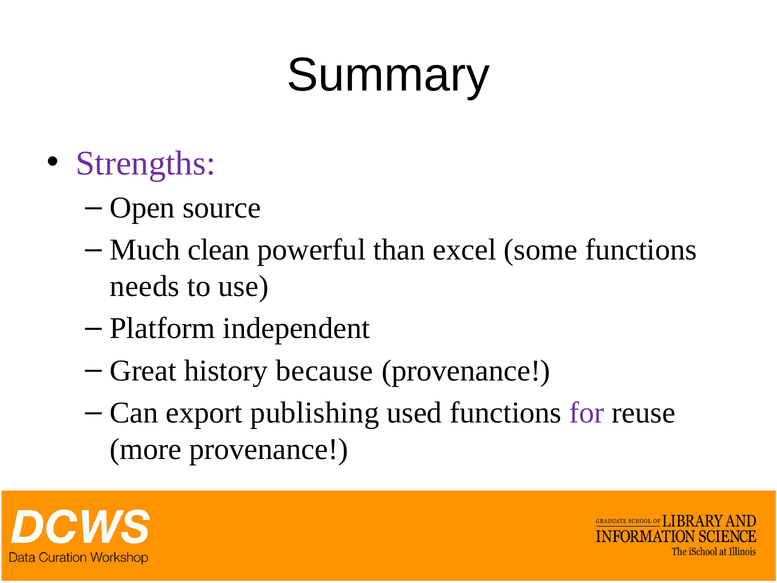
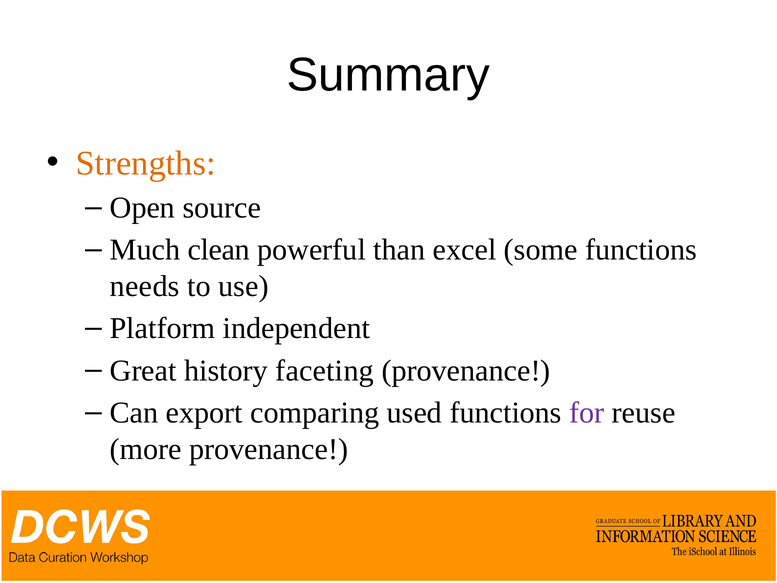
Strengths colour: purple -> orange
because: because -> faceting
publishing: publishing -> comparing
